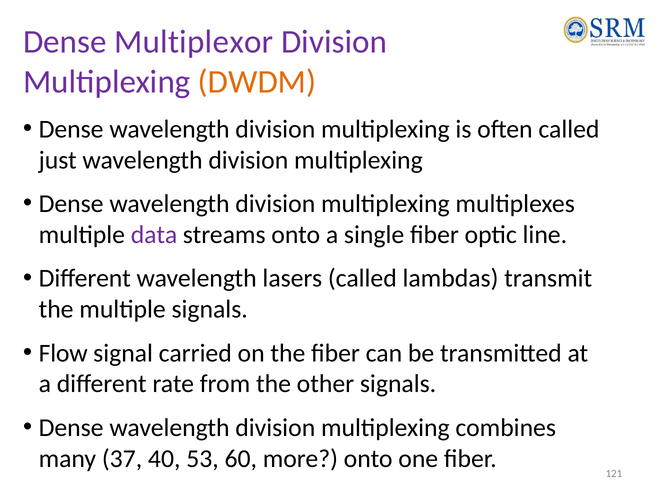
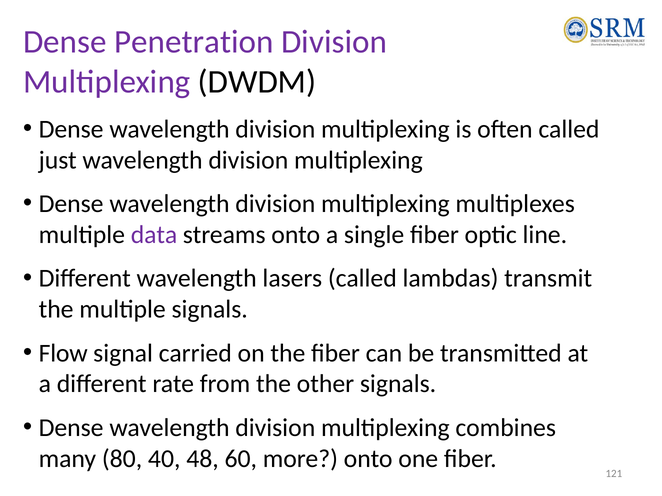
Multiplexor: Multiplexor -> Penetration
DWDM colour: orange -> black
37: 37 -> 80
53: 53 -> 48
